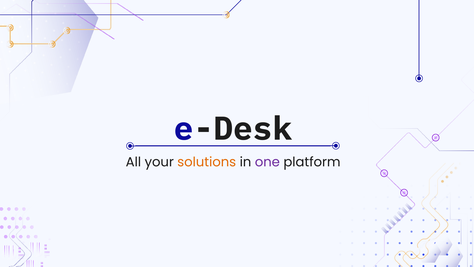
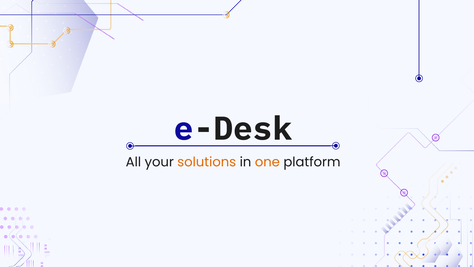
one colour: purple -> orange
